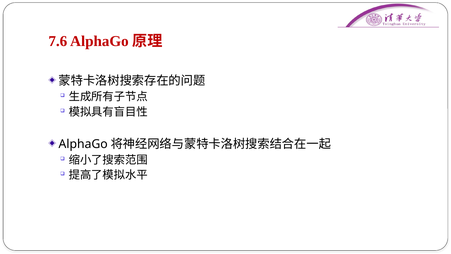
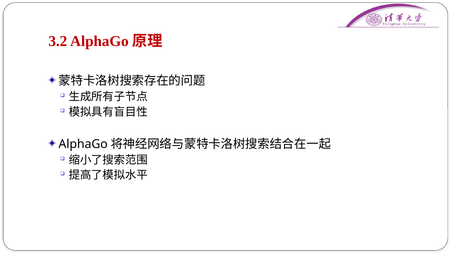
7.6: 7.6 -> 3.2
